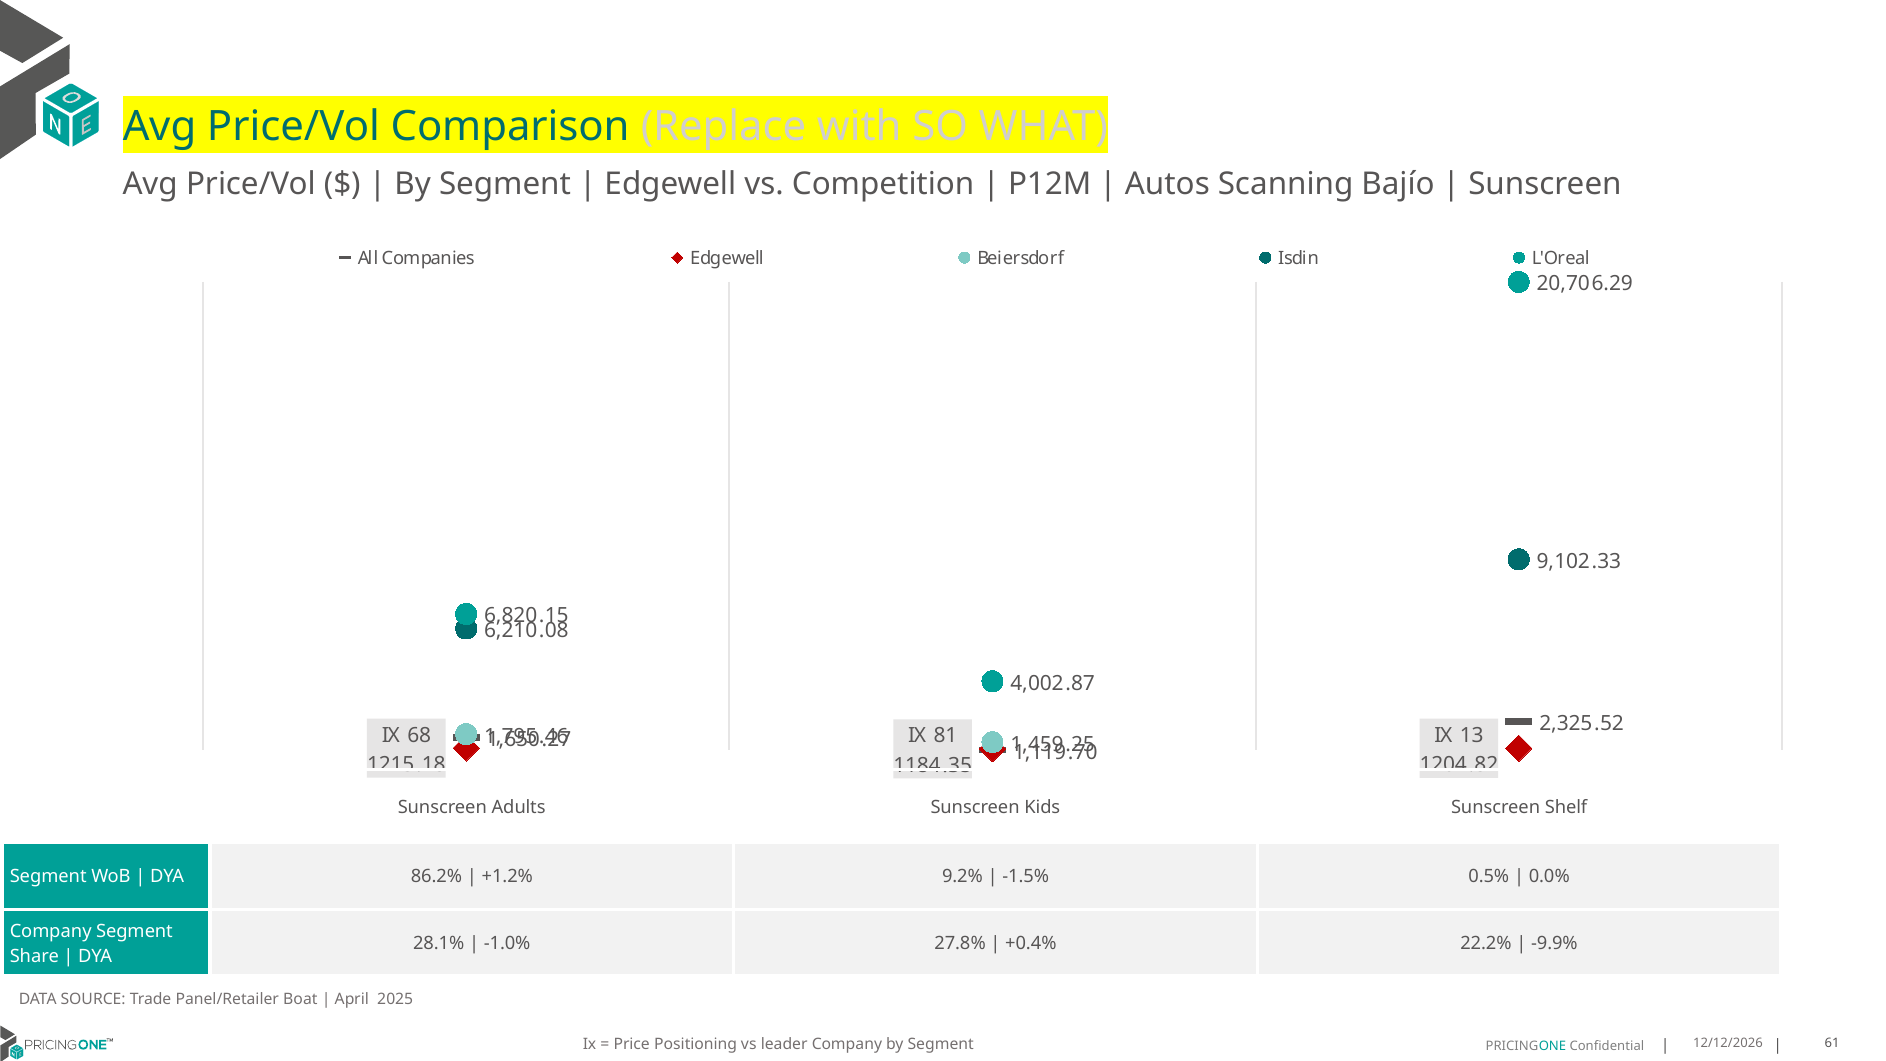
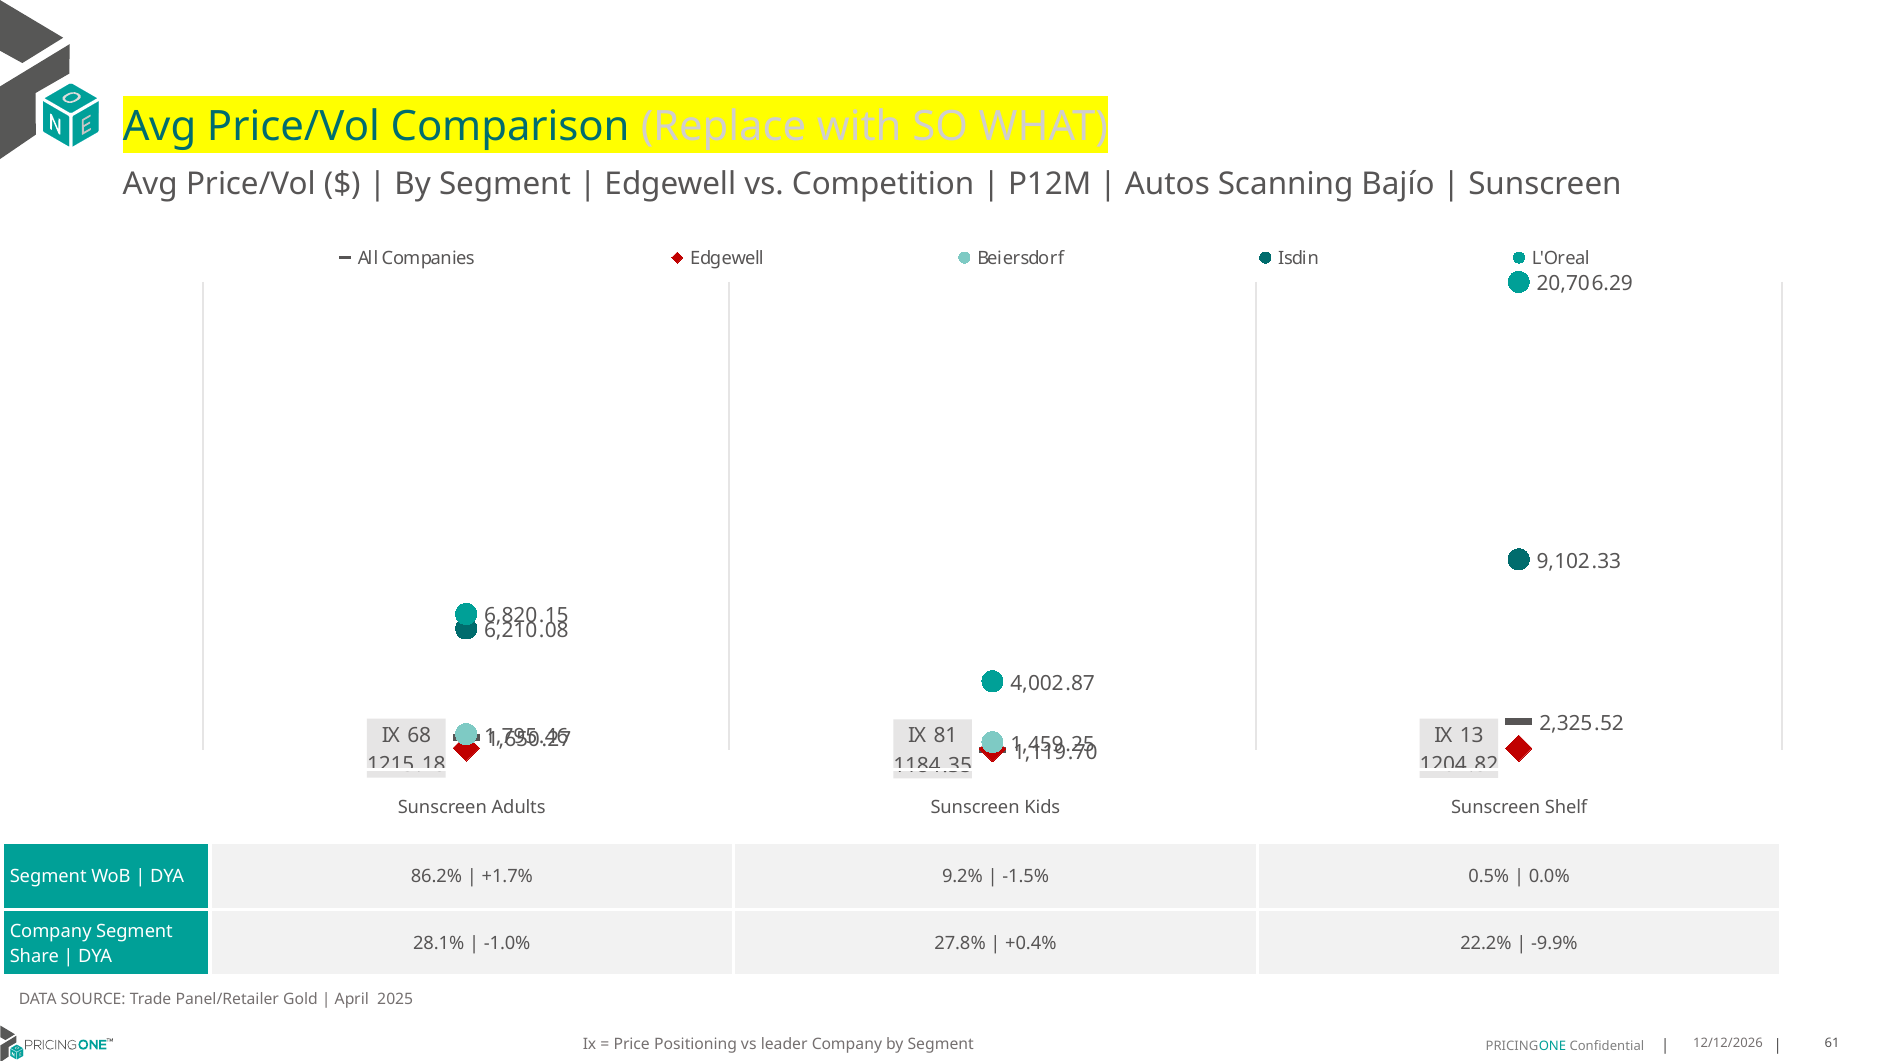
+1.2%: +1.2% -> +1.7%
Boat: Boat -> Gold
